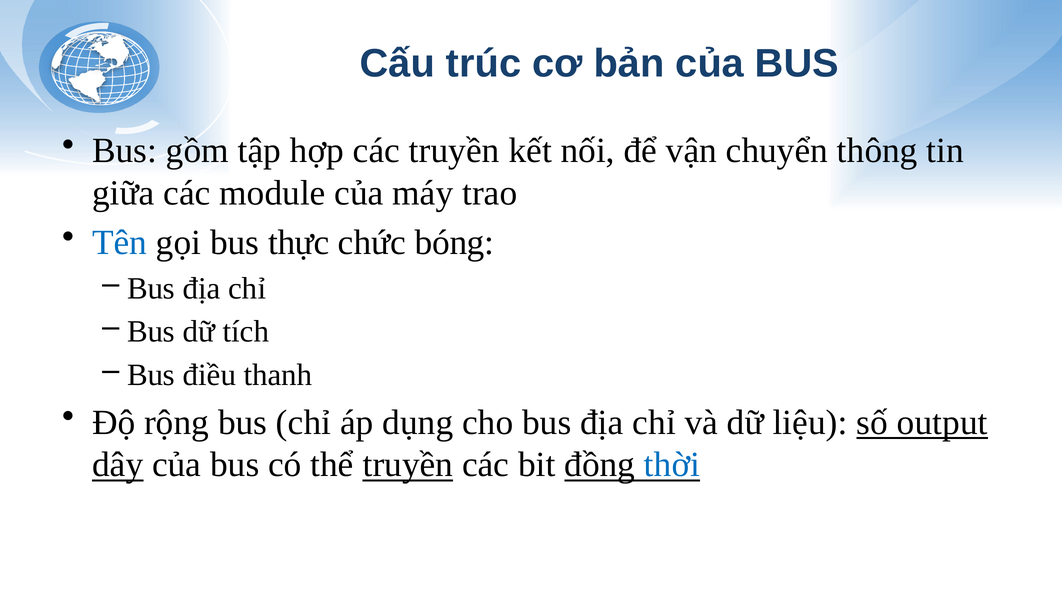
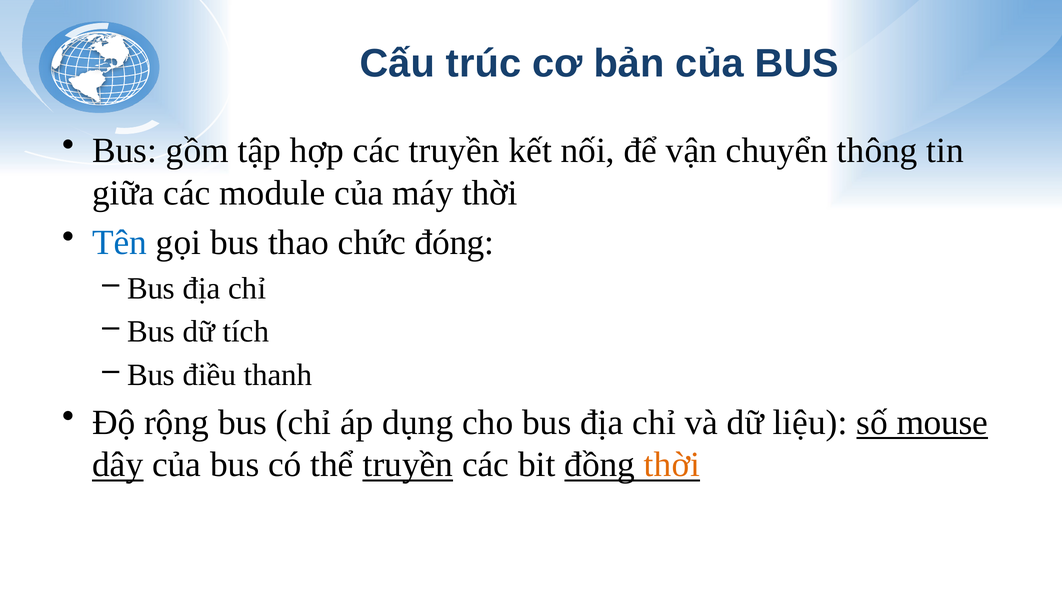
máy trao: trao -> thời
thực: thực -> thao
bóng: bóng -> đóng
output: output -> mouse
thời at (672, 465) colour: blue -> orange
